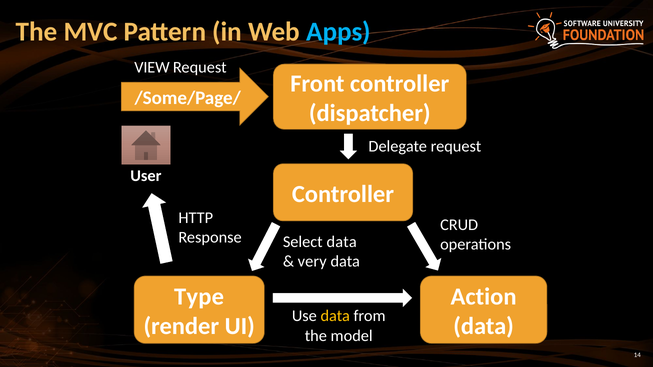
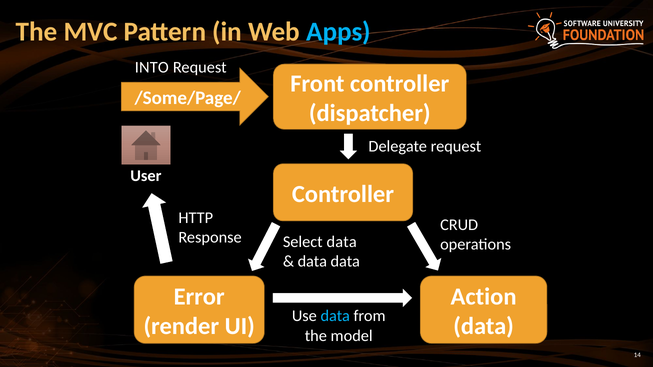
VIEW: VIEW -> INTO
very at (312, 262): very -> data
Type: Type -> Error
data at (335, 316) colour: yellow -> light blue
